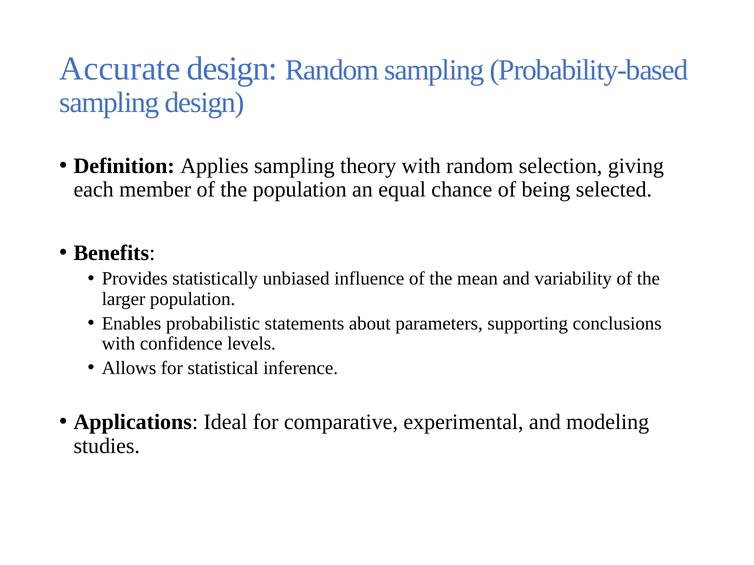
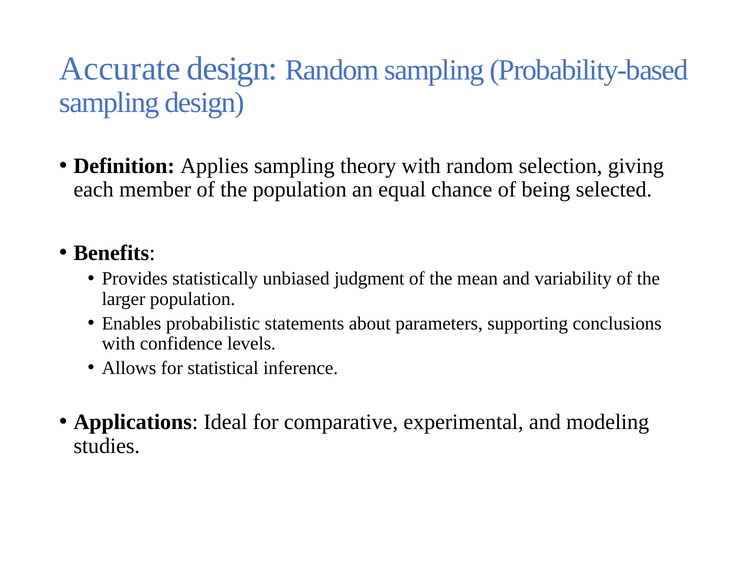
influence: influence -> judgment
